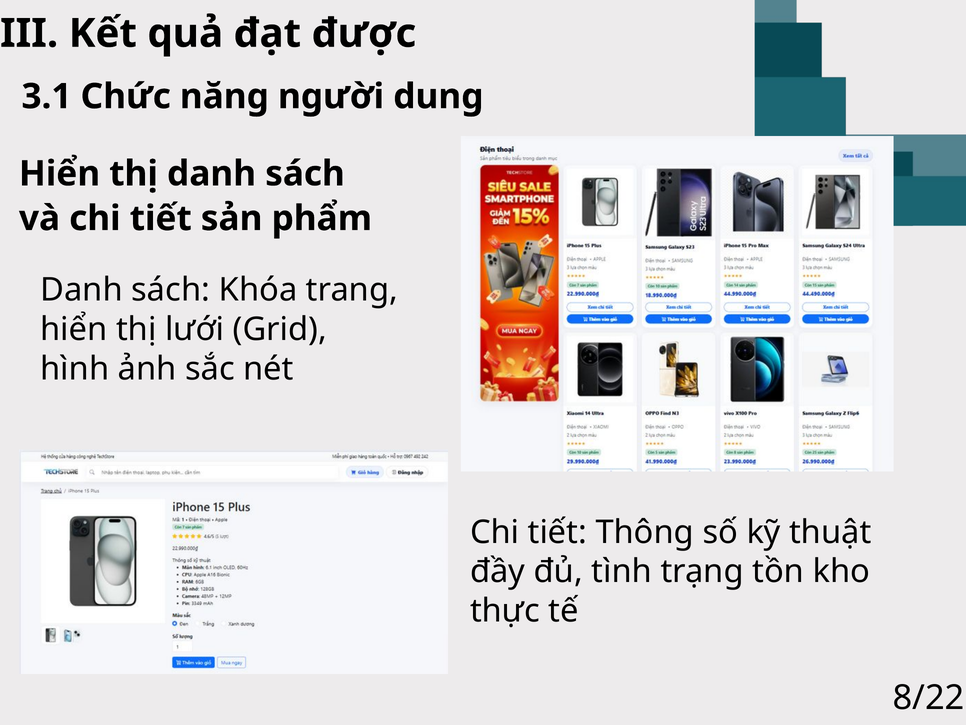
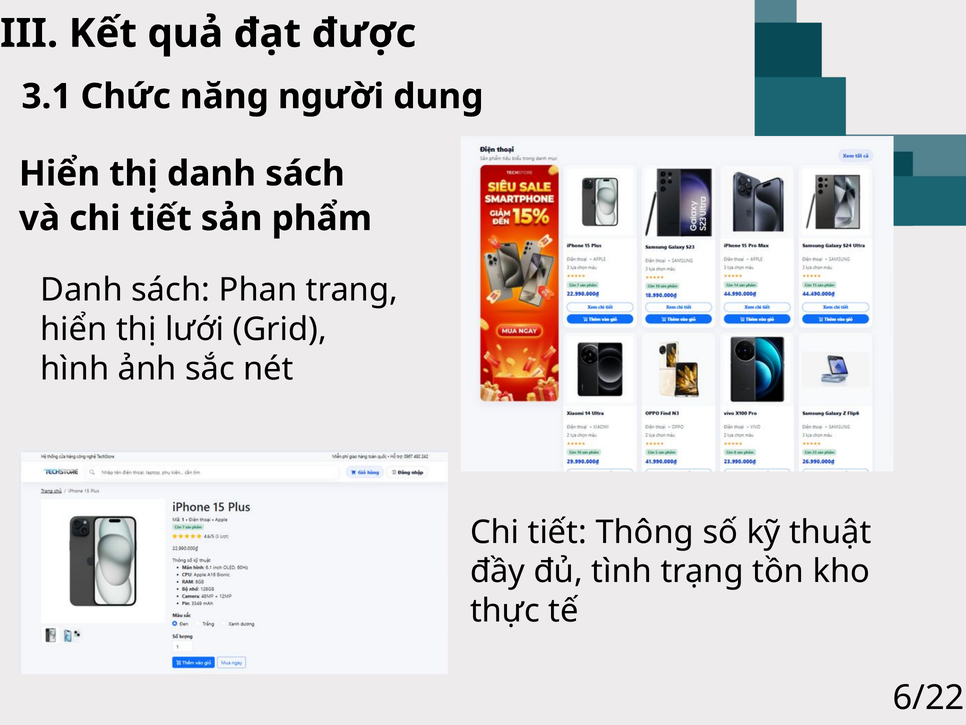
Khóa: Khóa -> Phan
8/22: 8/22 -> 6/22
